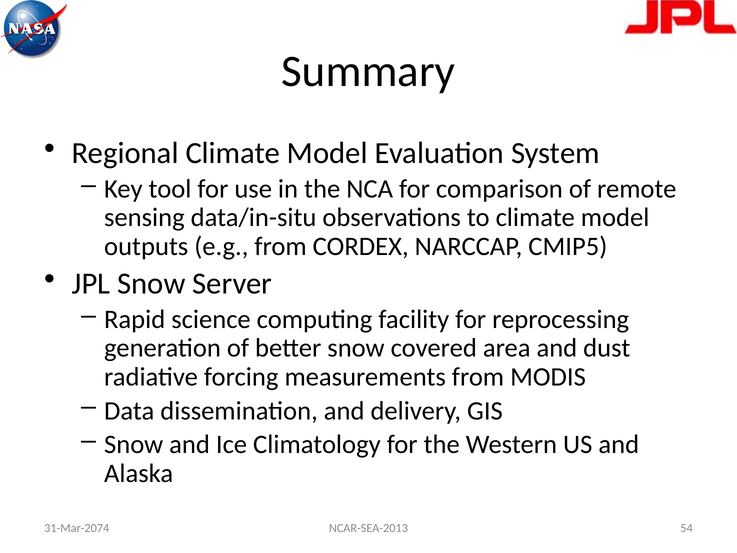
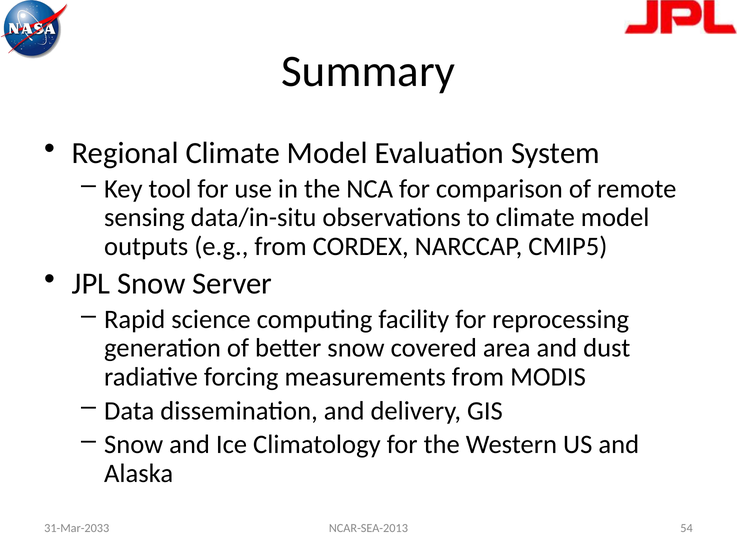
31-Mar-2074: 31-Mar-2074 -> 31-Mar-2033
